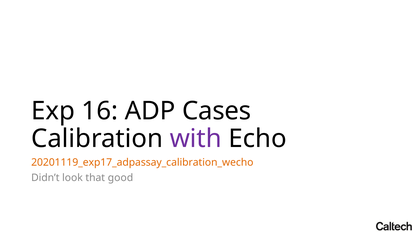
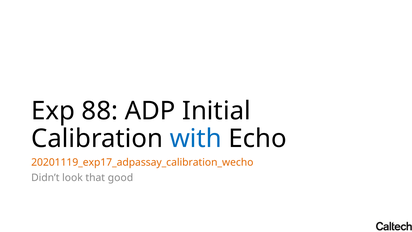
16: 16 -> 88
Cases: Cases -> Initial
with colour: purple -> blue
